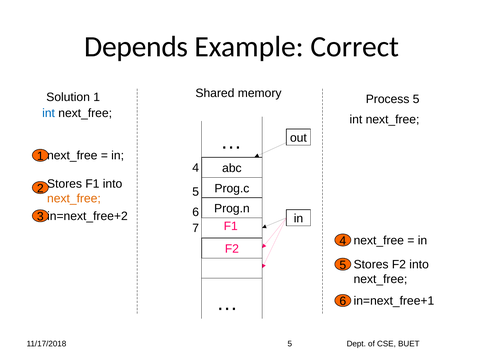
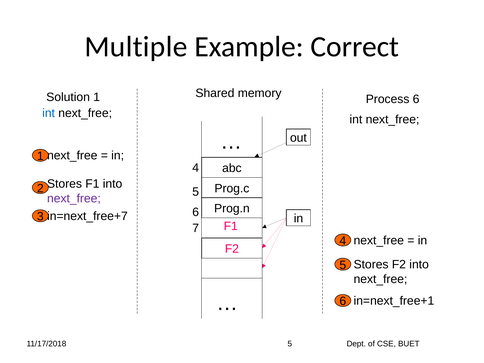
Depends: Depends -> Multiple
Process 5: 5 -> 6
next_free at (74, 198) colour: orange -> purple
in=next_free+2: in=next_free+2 -> in=next_free+7
